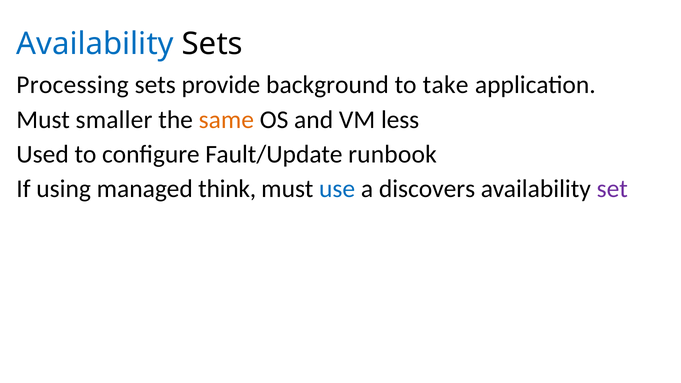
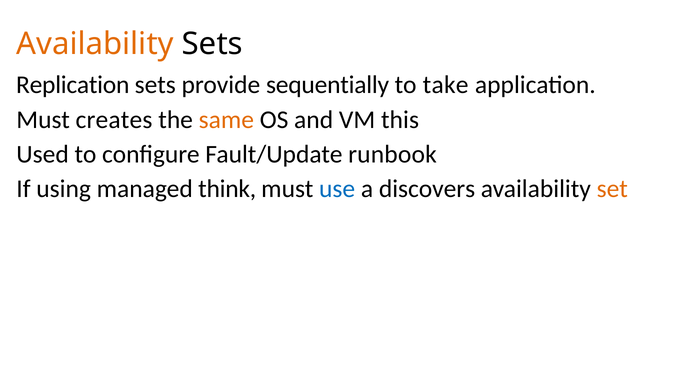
Availability at (95, 44) colour: blue -> orange
Processing: Processing -> Replication
background: background -> sequentially
smaller: smaller -> creates
less: less -> this
set colour: purple -> orange
